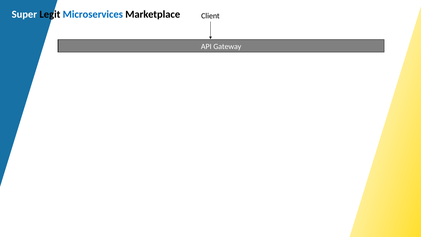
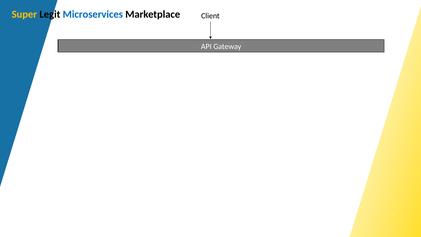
Super colour: white -> yellow
